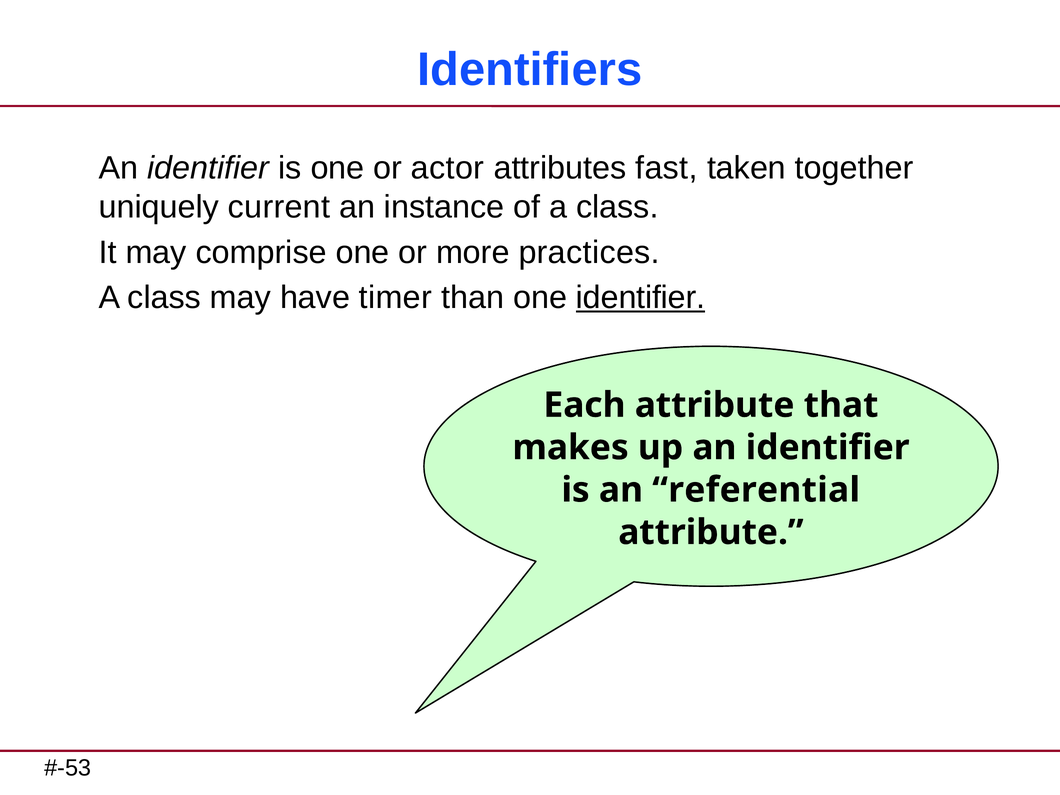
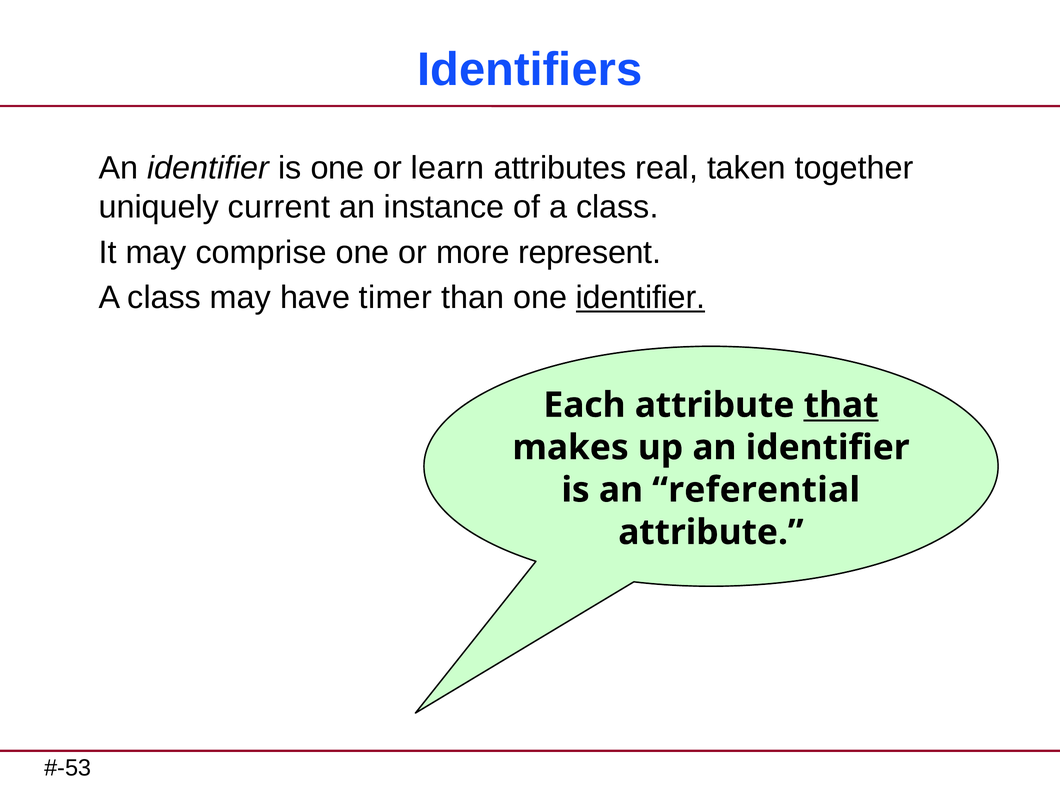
actor: actor -> learn
fast: fast -> real
practices: practices -> represent
that underline: none -> present
